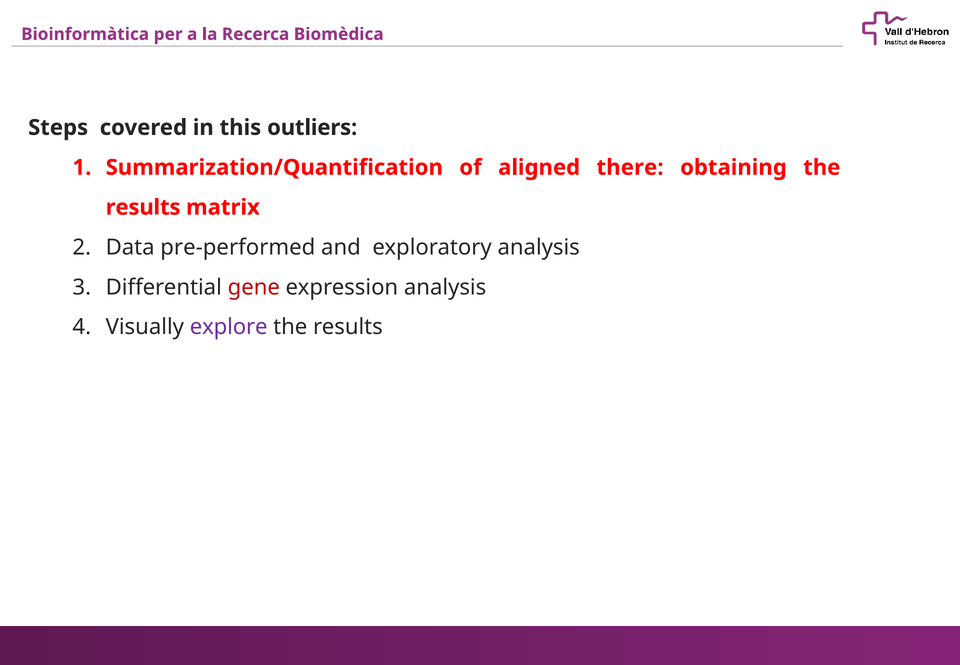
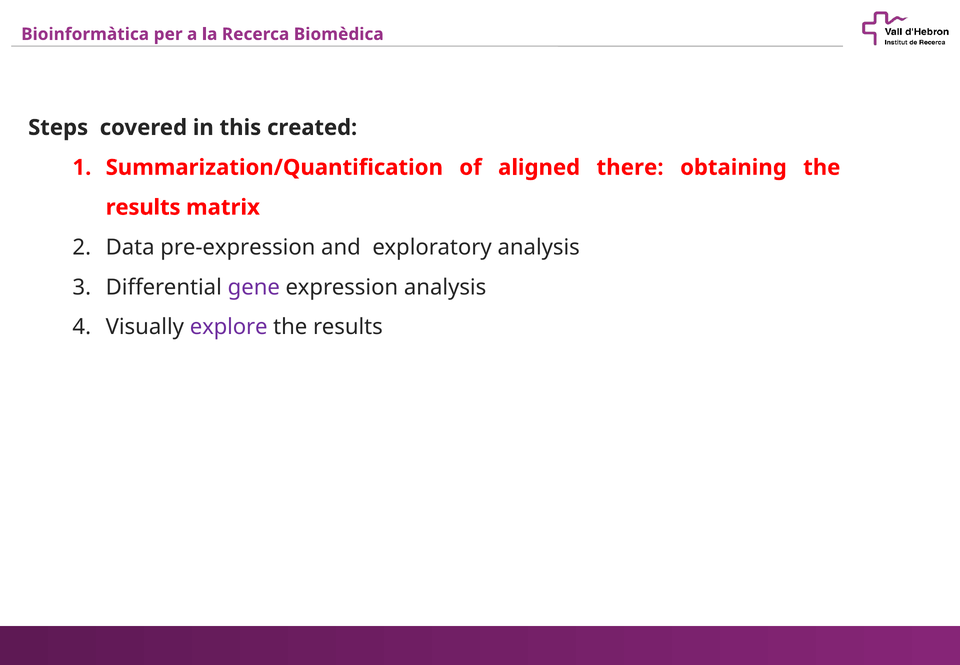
outliers: outliers -> created
pre-performed: pre-performed -> pre-expression
gene colour: red -> purple
